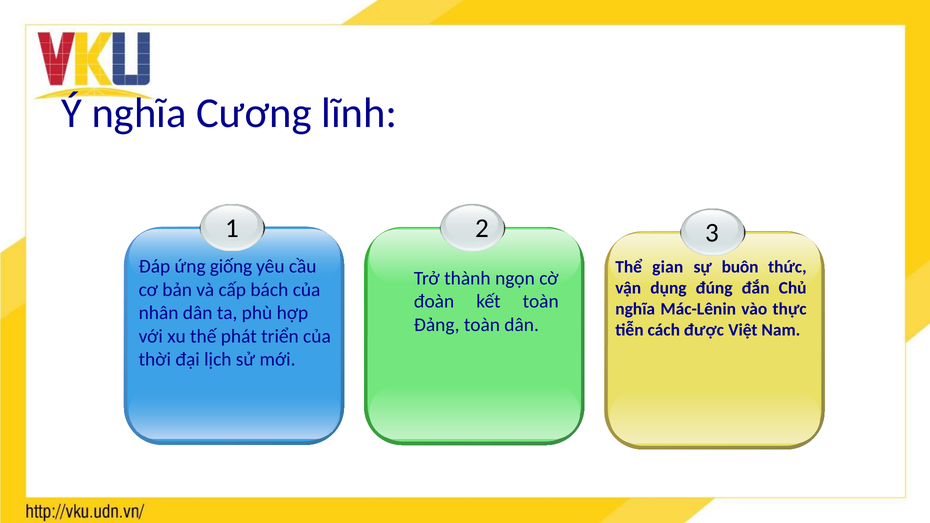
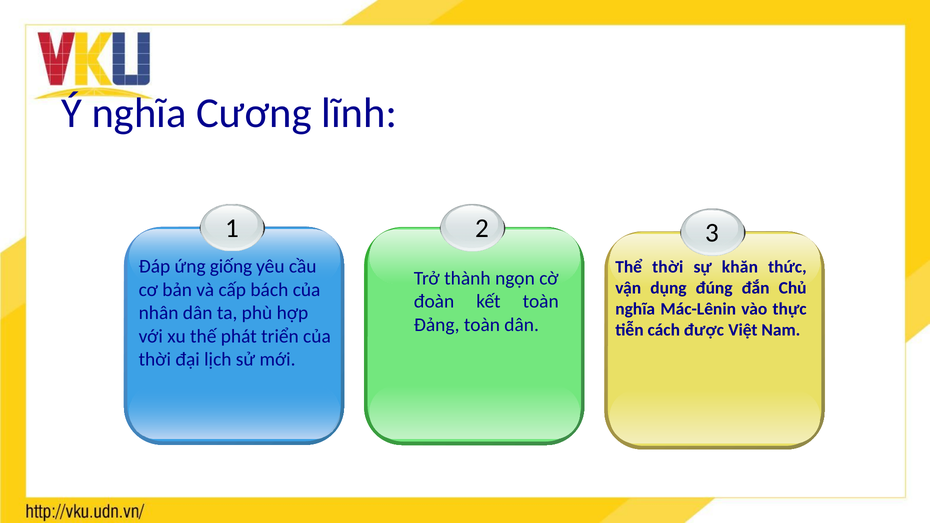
Thể gian: gian -> thời
buôn: buôn -> khăn
